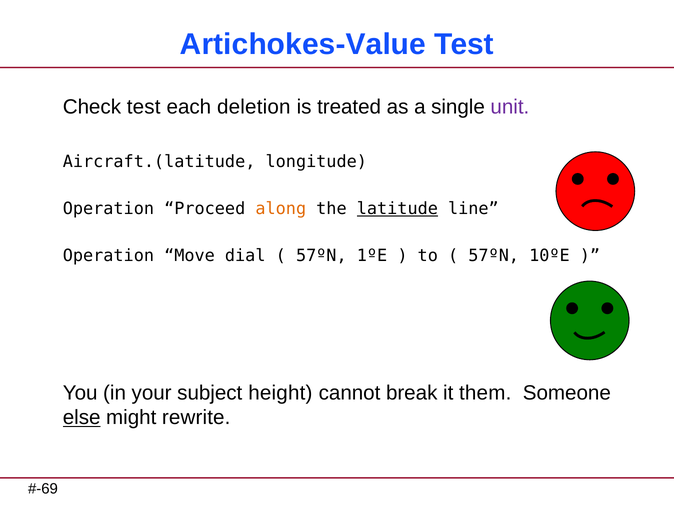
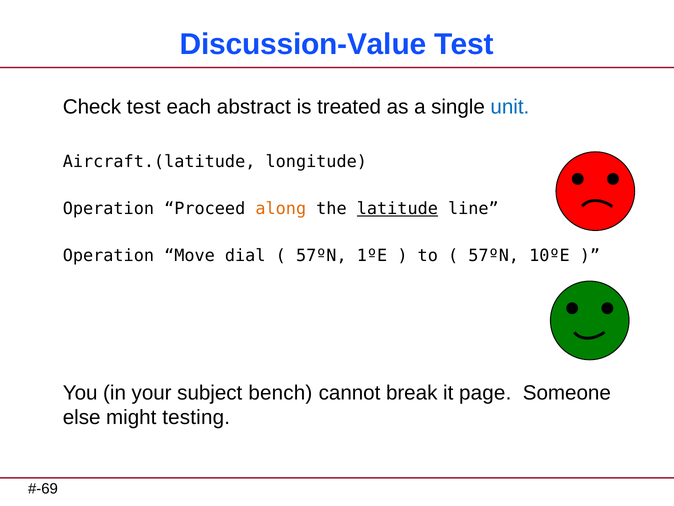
Artichokes-Value: Artichokes-Value -> Discussion-Value
deletion: deletion -> abstract
unit colour: purple -> blue
height: height -> bench
them: them -> page
else underline: present -> none
rewrite: rewrite -> testing
